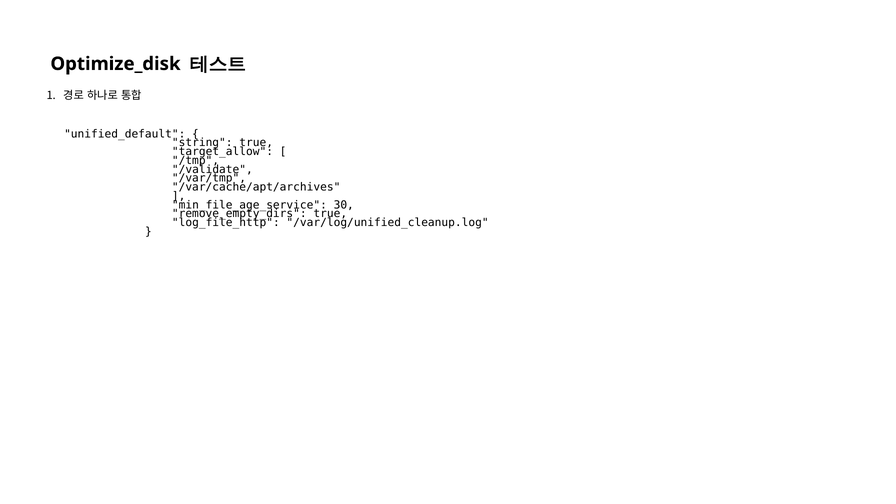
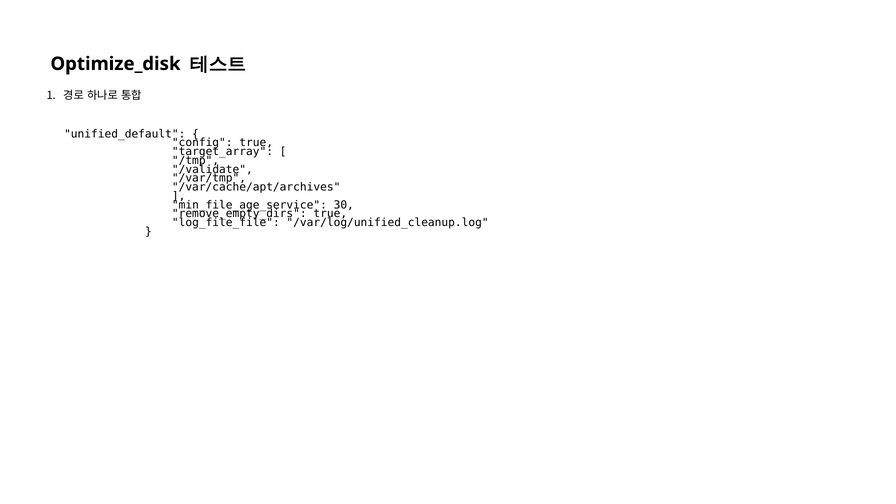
string: string -> config
target_allow: target_allow -> target_array
log_file_http: log_file_http -> log_file_file
